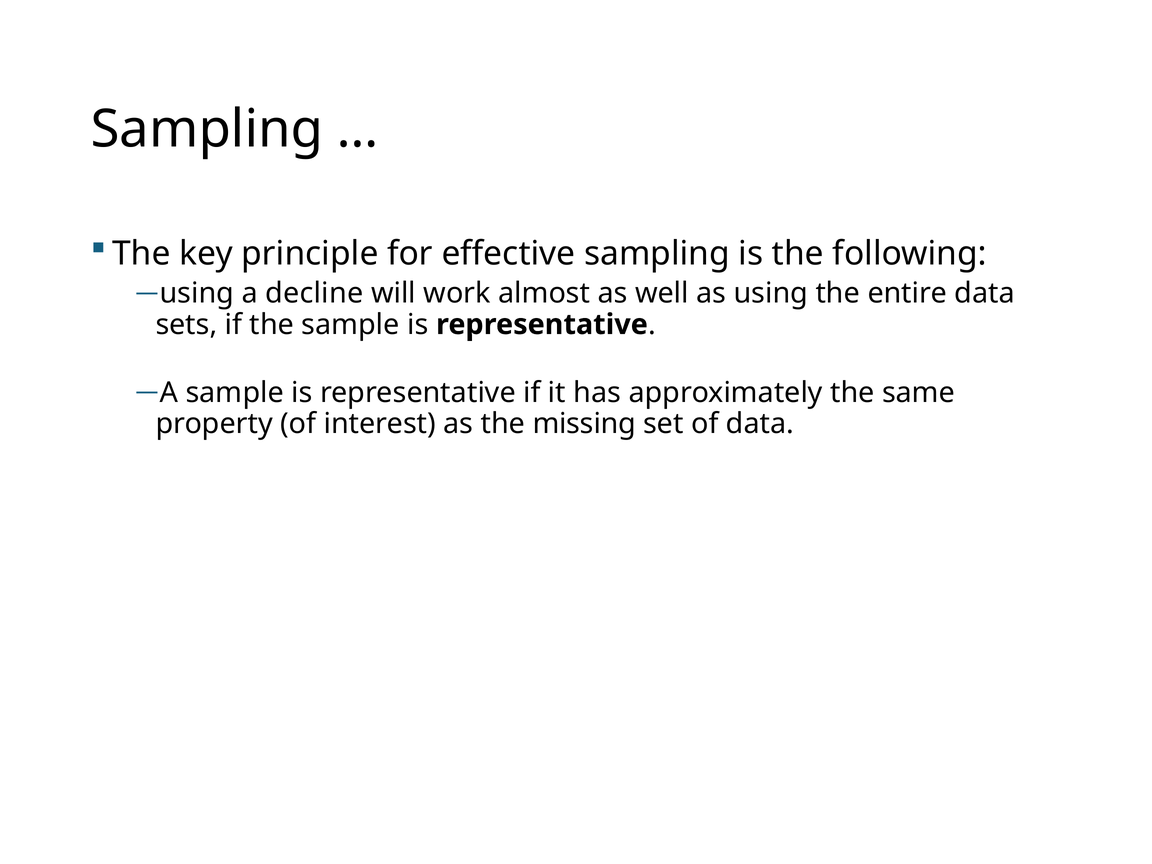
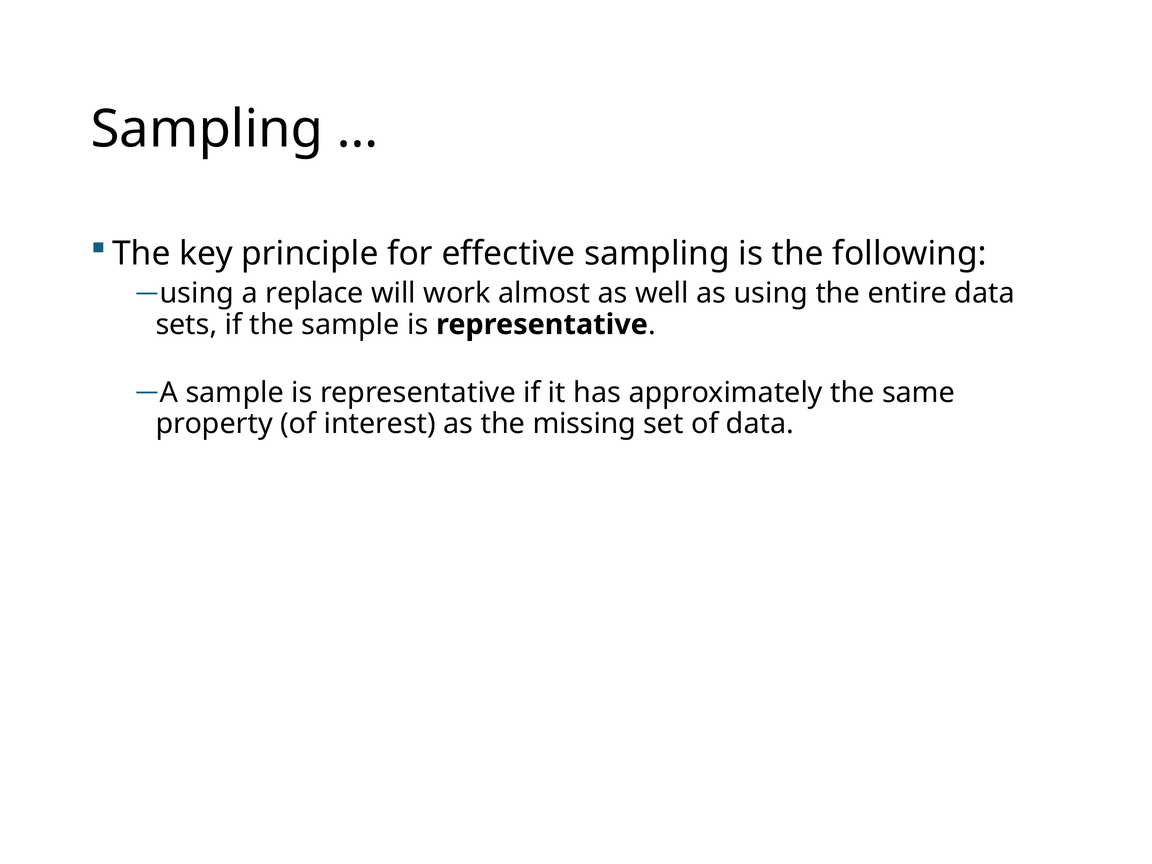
decline: decline -> replace
